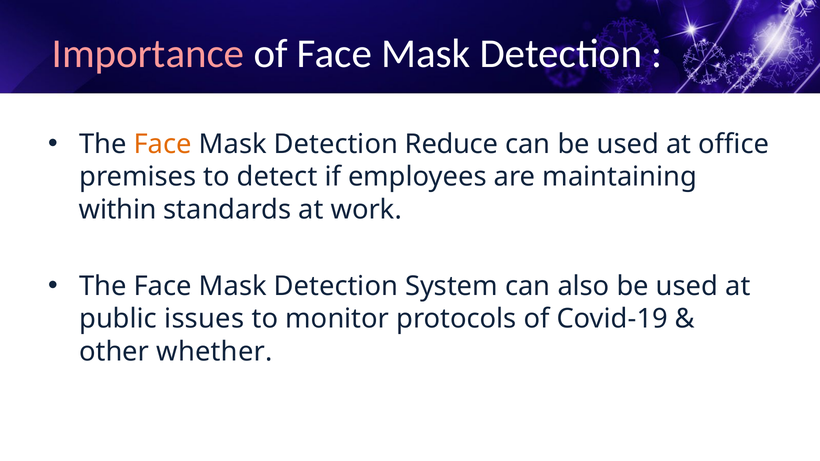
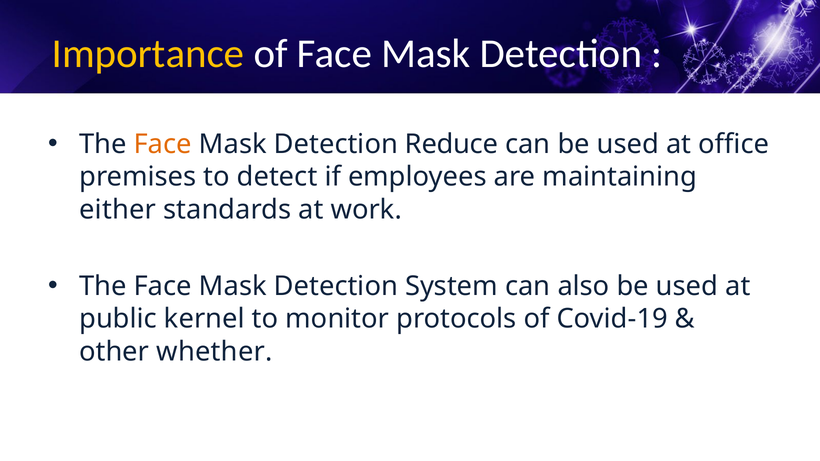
Importance colour: pink -> yellow
within: within -> either
issues: issues -> kernel
